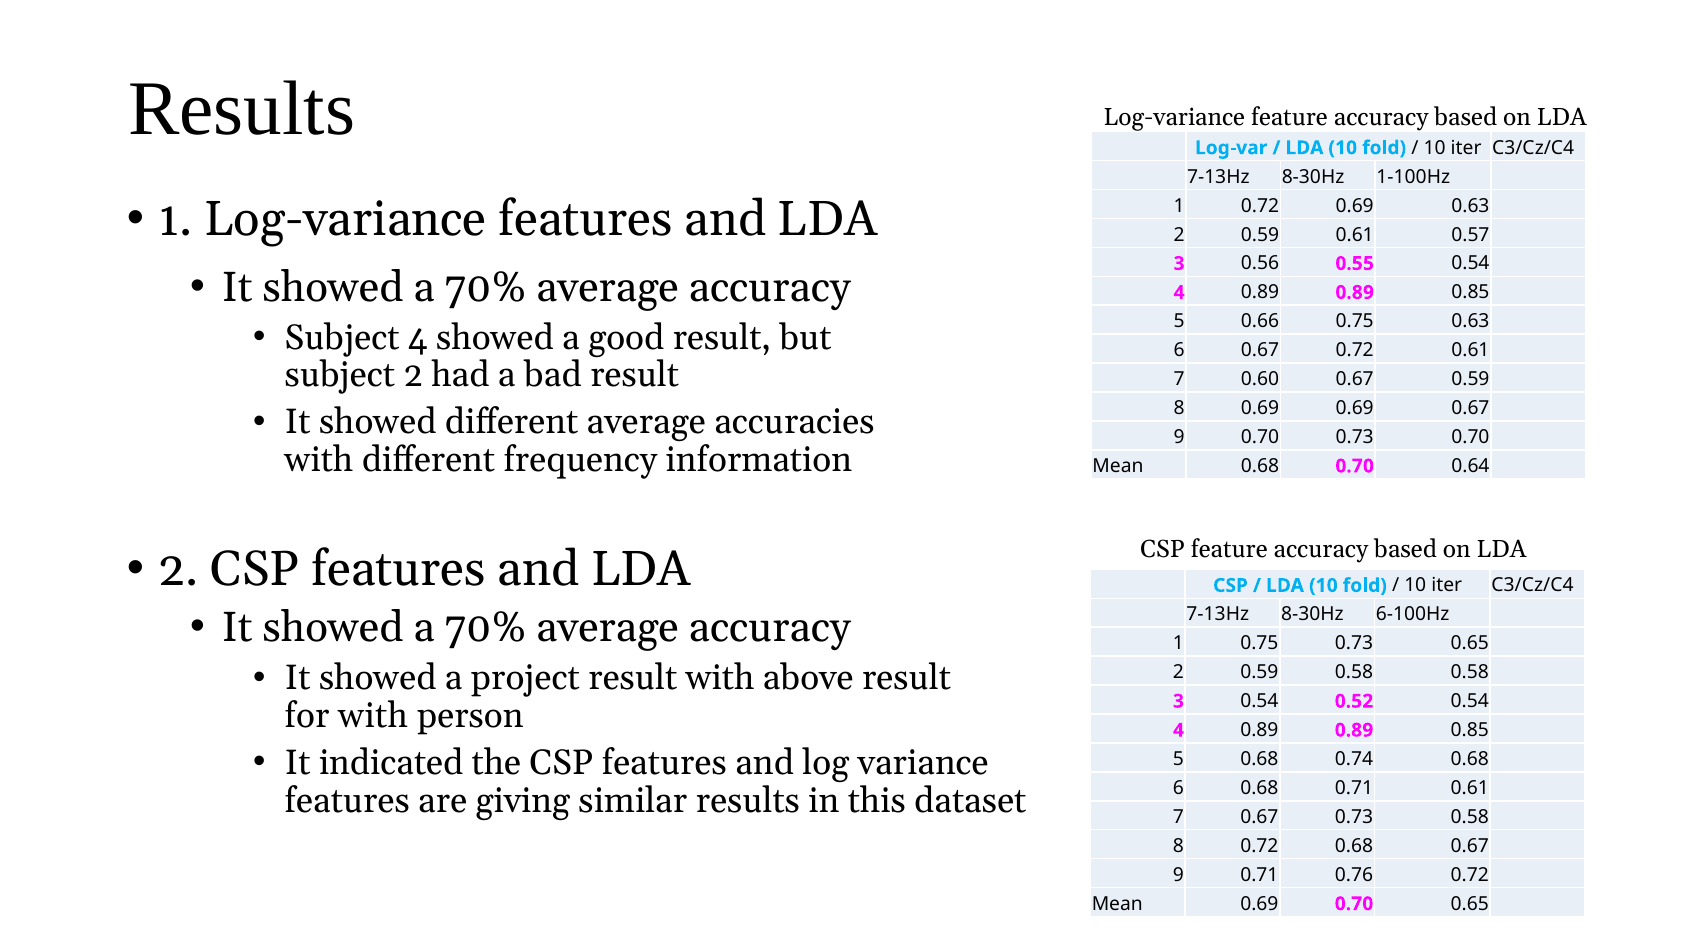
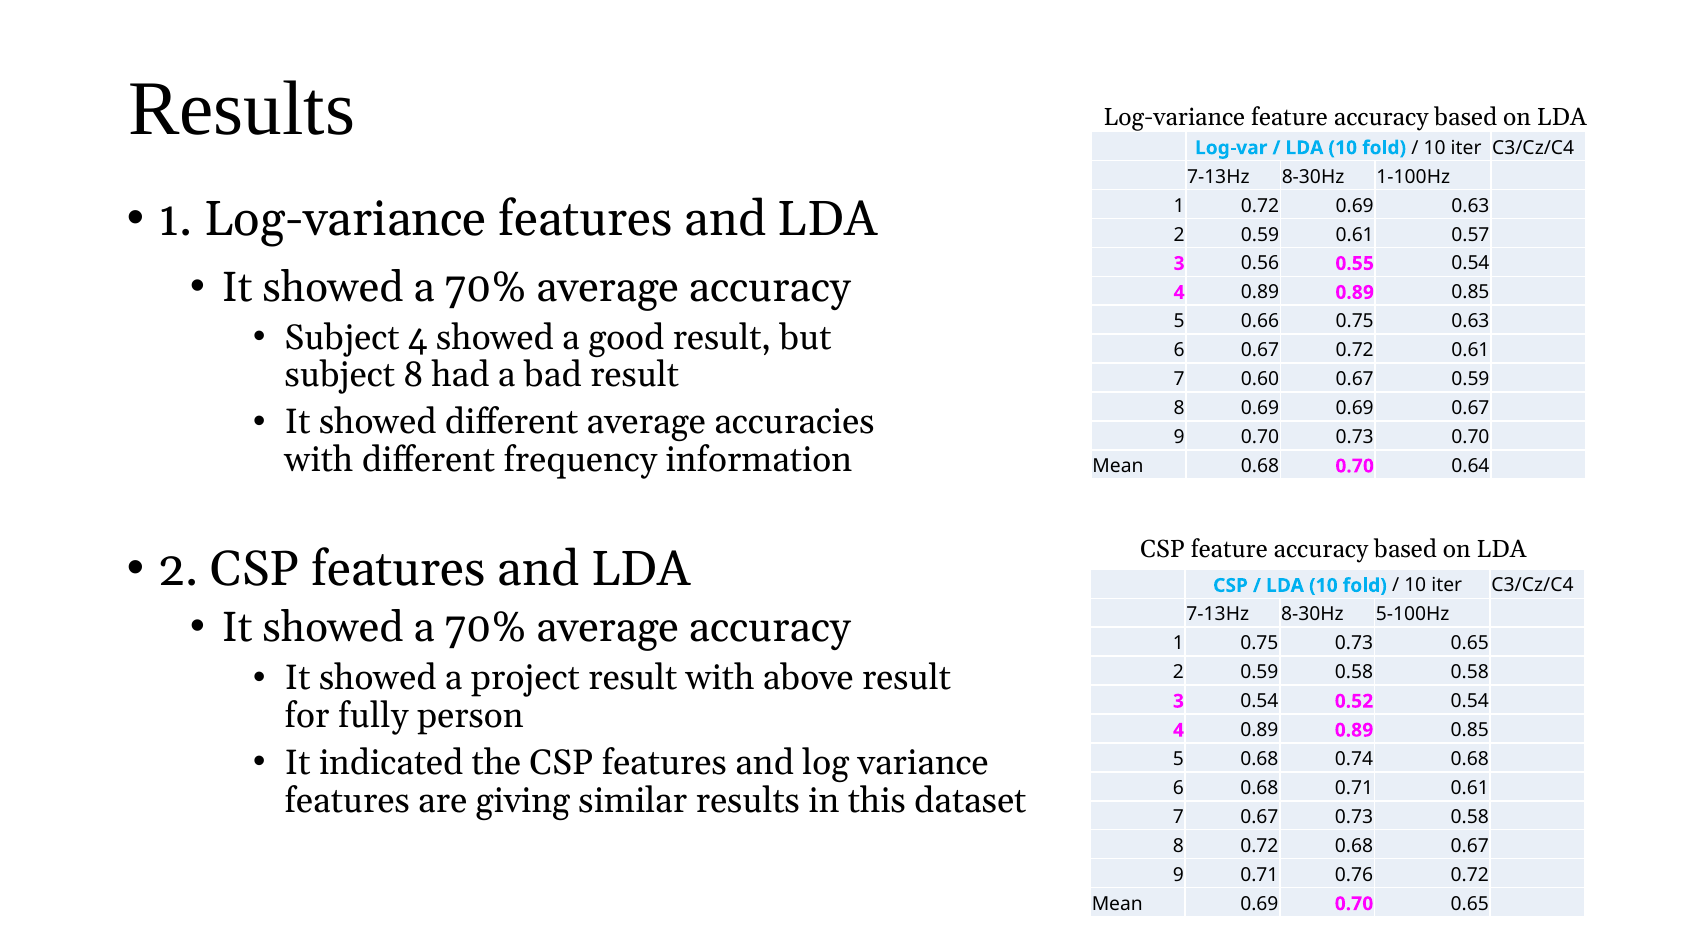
subject 2: 2 -> 8
6-100Hz: 6-100Hz -> 5-100Hz
for with: with -> fully
